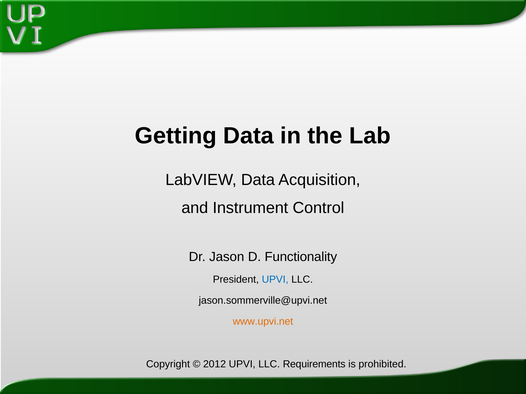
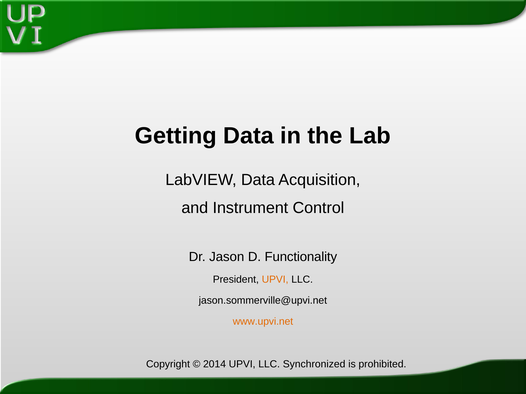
UPVI at (275, 280) colour: blue -> orange
2012: 2012 -> 2014
Requirements: Requirements -> Synchronized
